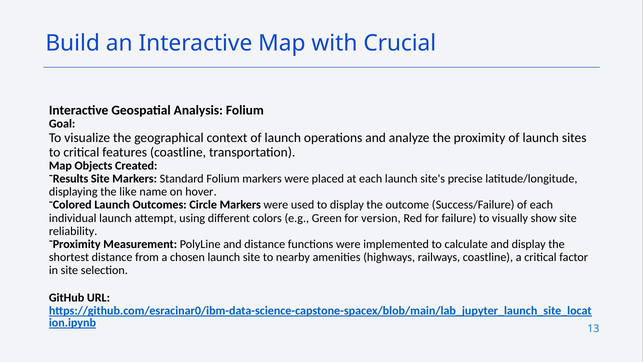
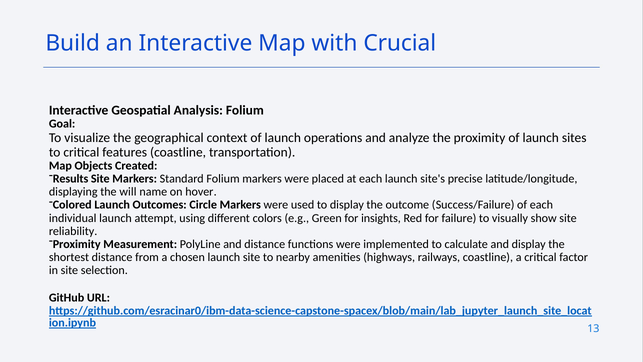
like: like -> will
version: version -> insights
